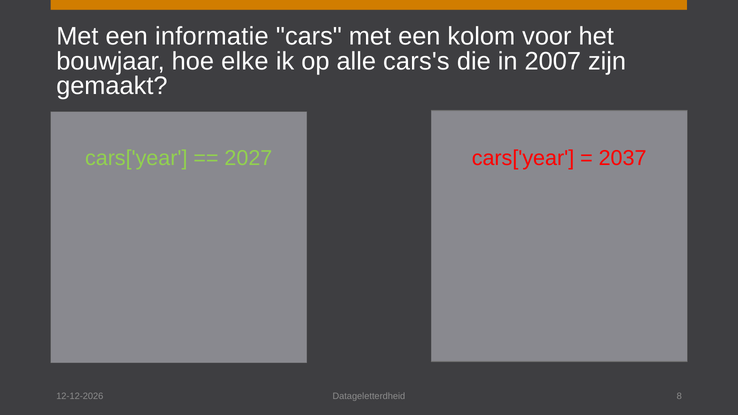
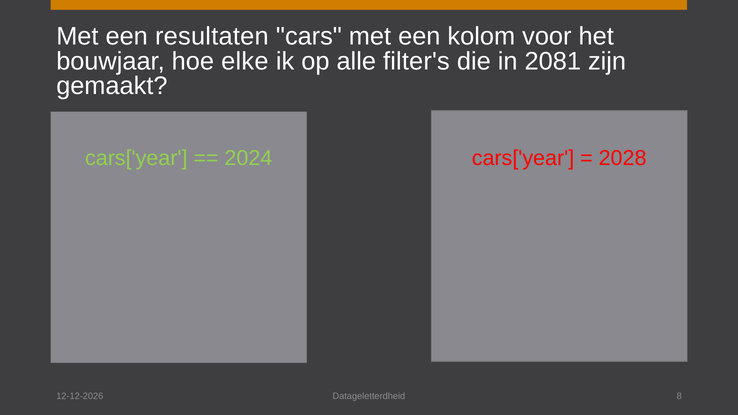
informatie: informatie -> resultaten
cars's: cars's -> filter's
2007: 2007 -> 2081
2027: 2027 -> 2024
2037: 2037 -> 2028
